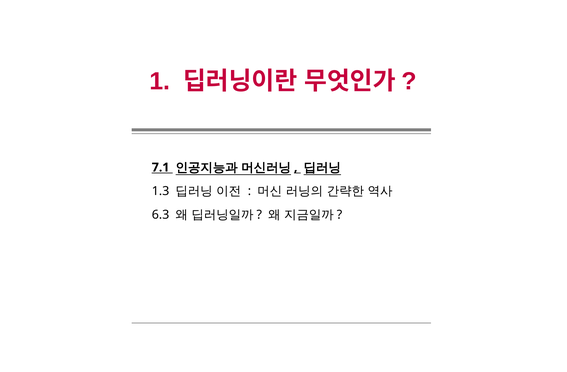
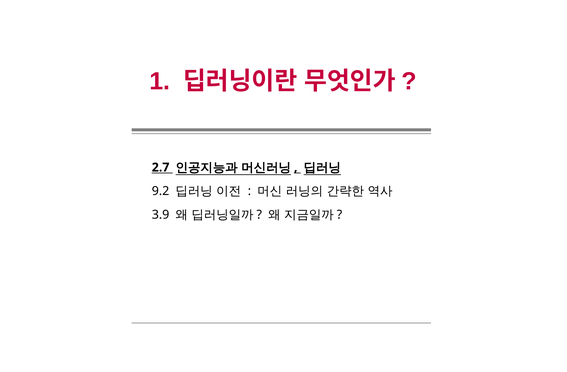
7.1: 7.1 -> 2.7
1.3: 1.3 -> 9.2
6.3: 6.3 -> 3.9
